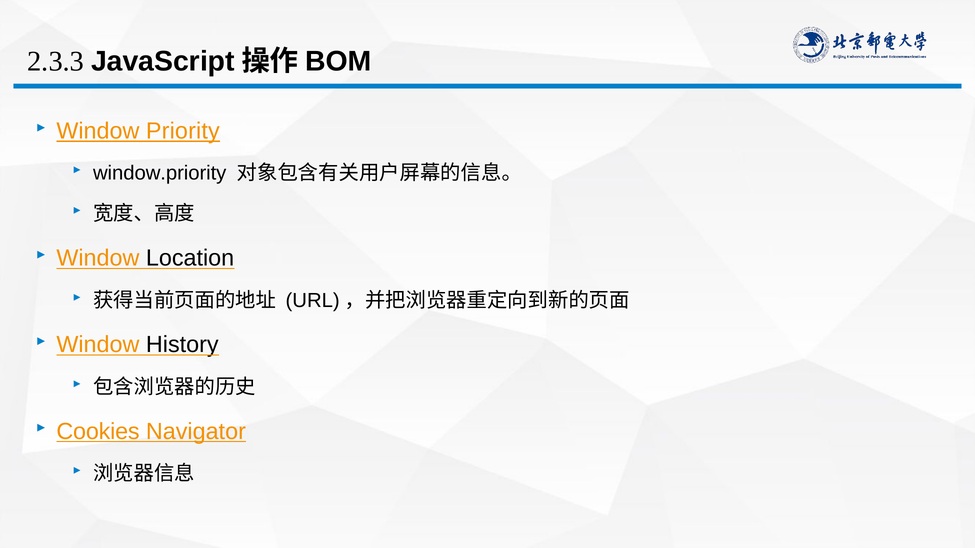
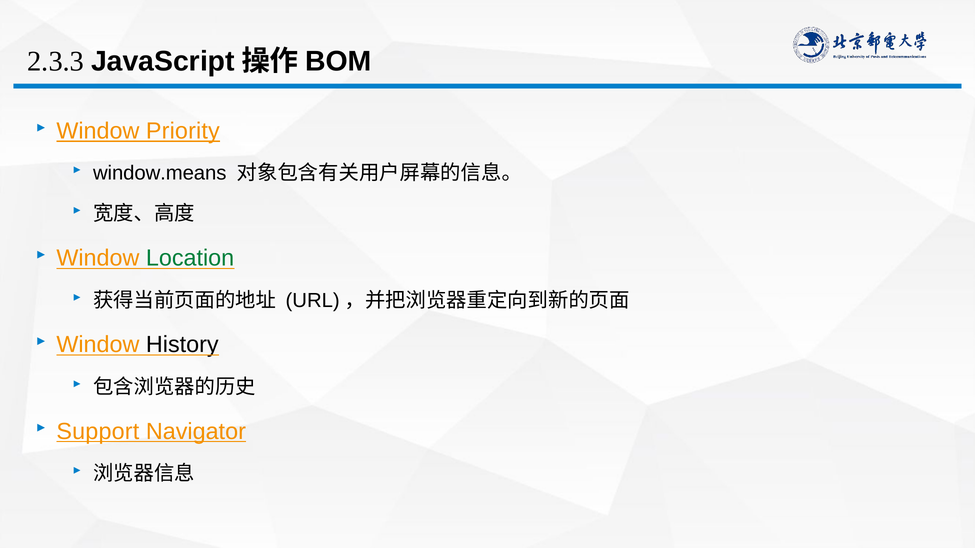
window.priority: window.priority -> window.means
Location colour: black -> green
Cookies: Cookies -> Support
